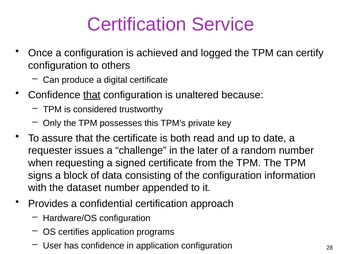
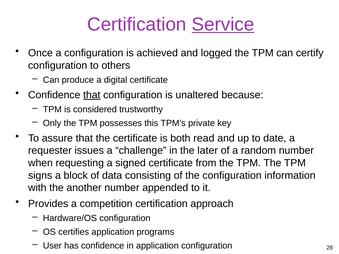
Service underline: none -> present
dataset: dataset -> another
confidential: confidential -> competition
